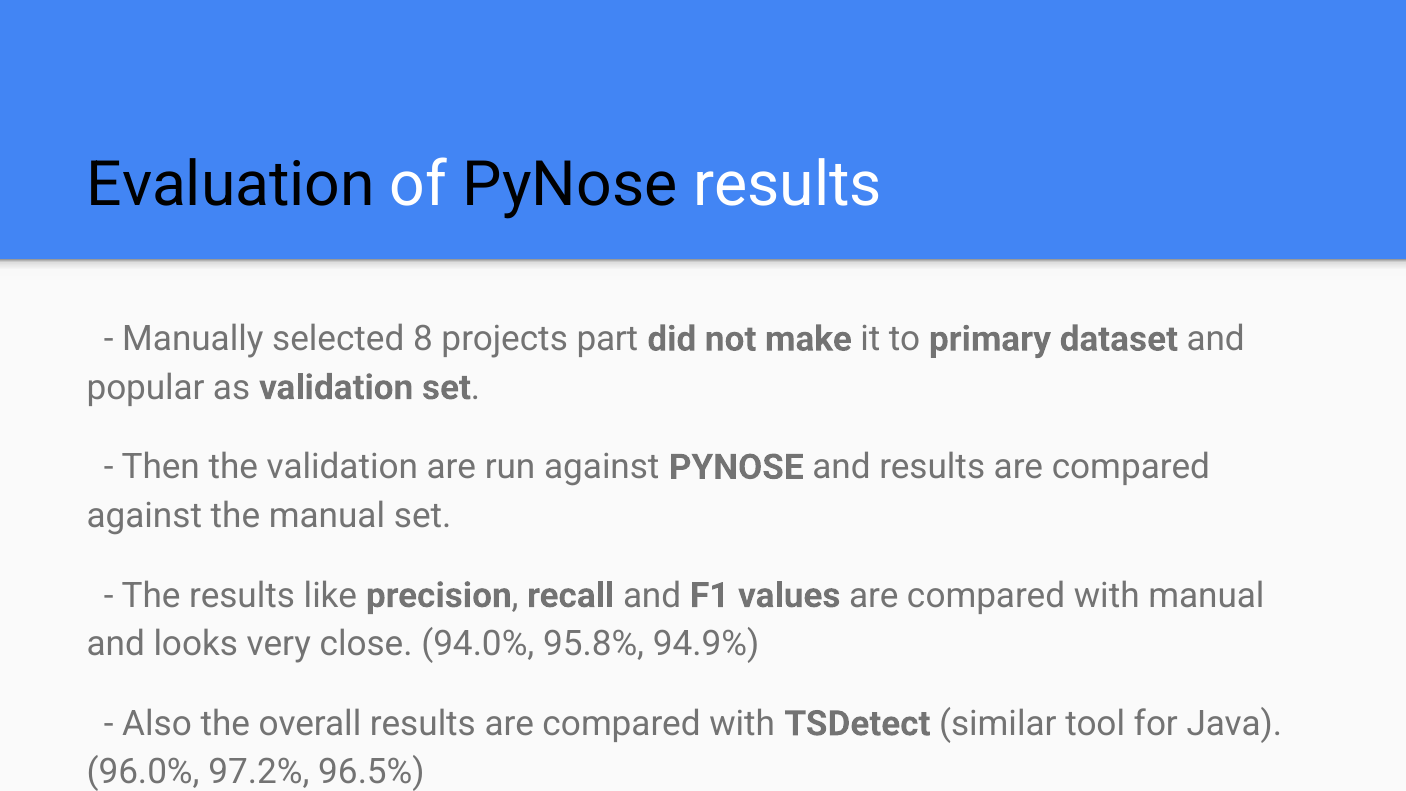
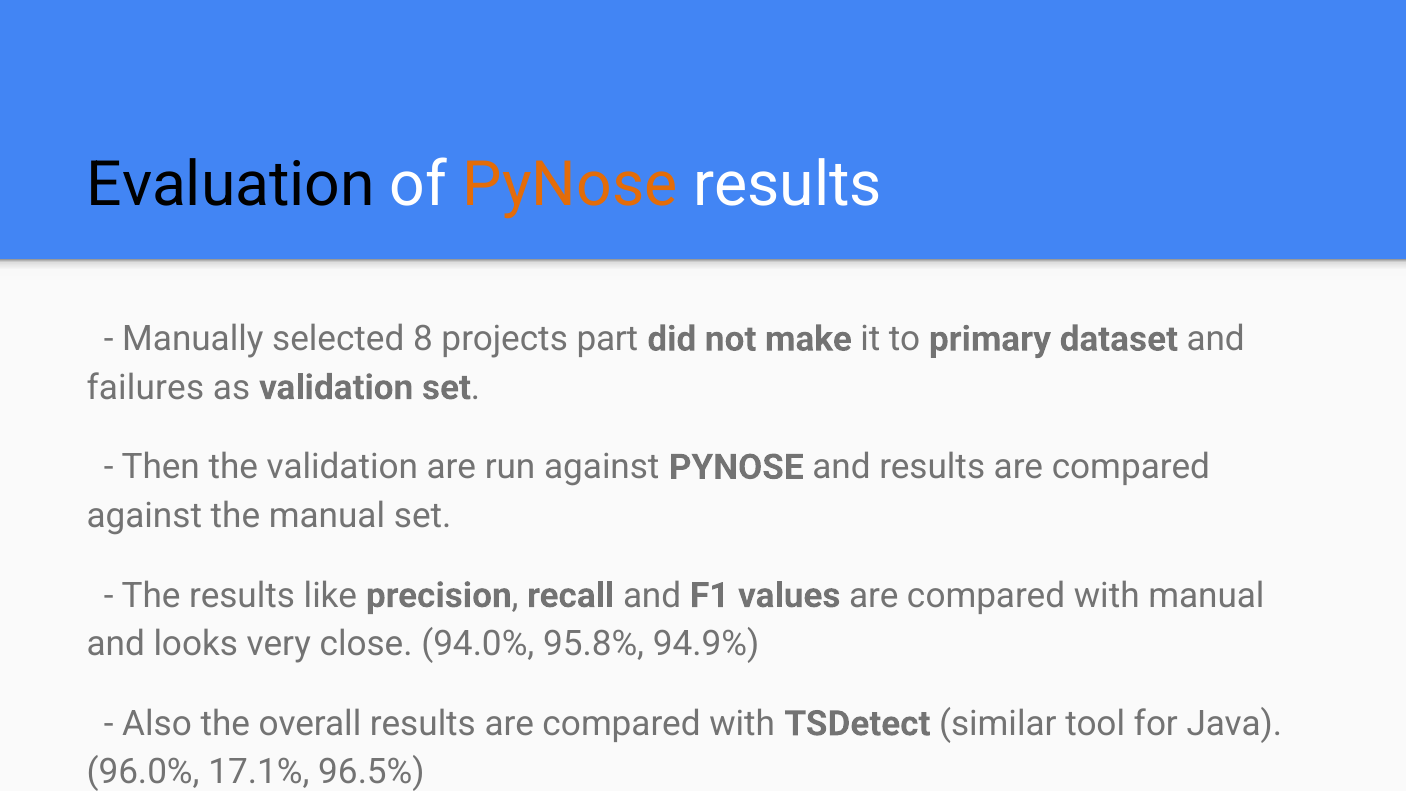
PyNose at (570, 184) colour: black -> orange
popular: popular -> failures
97.2%: 97.2% -> 17.1%
